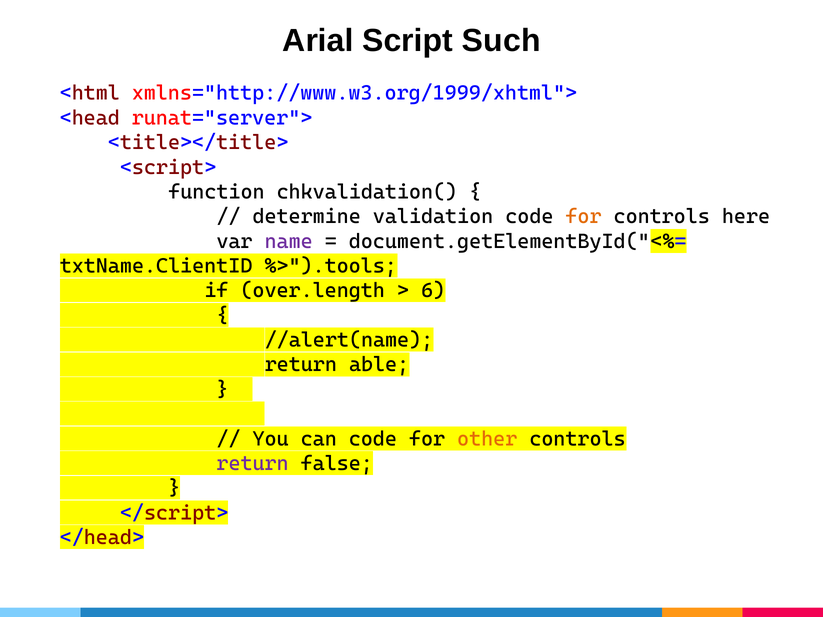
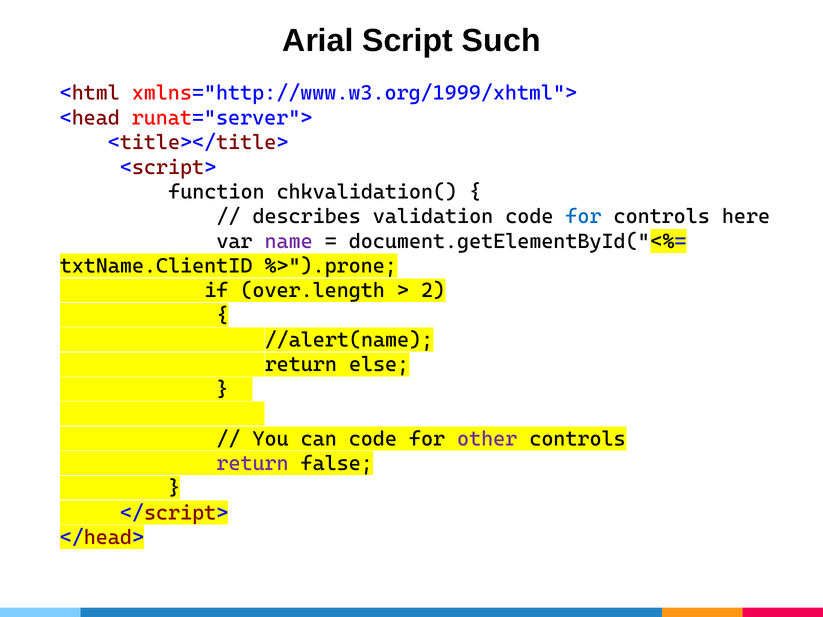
determine: determine -> describes
for at (583, 217) colour: orange -> blue
%>").tools: %>").tools -> %>").prone
6: 6 -> 2
able: able -> else
other colour: orange -> purple
